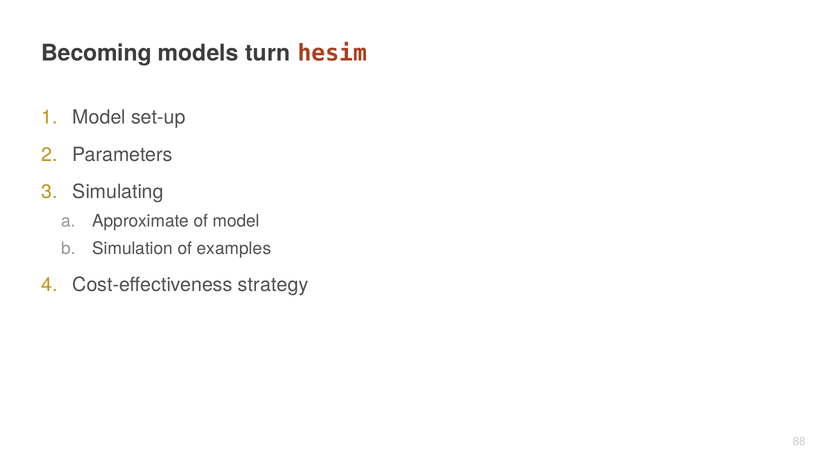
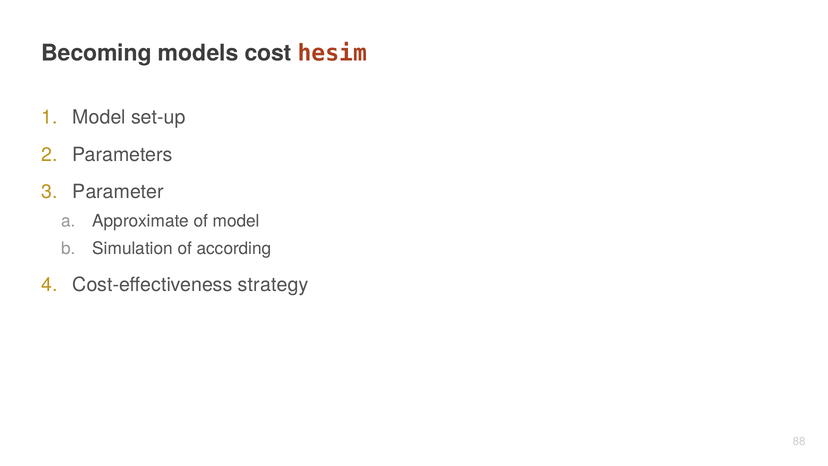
turn: turn -> cost
Simulating: Simulating -> Parameter
examples: examples -> according
